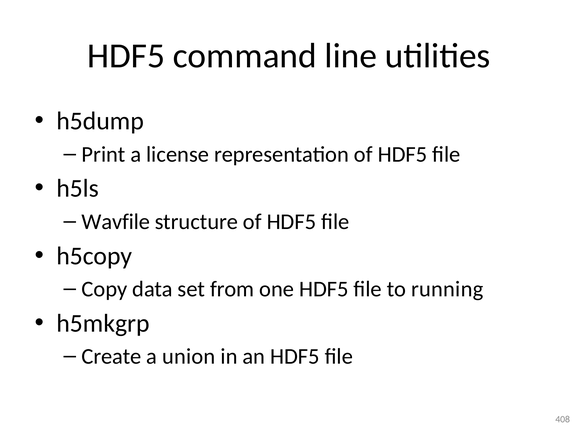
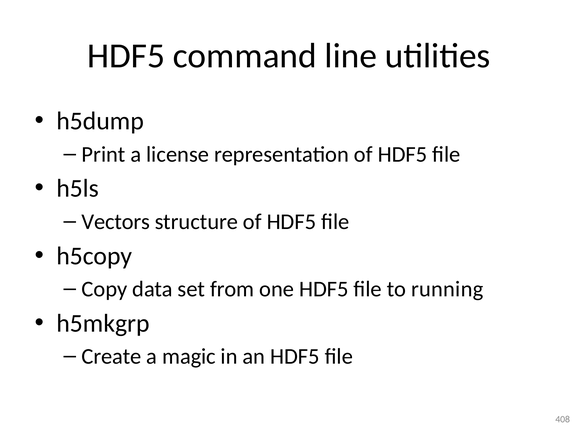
Wavfile: Wavfile -> Vectors
union: union -> magic
